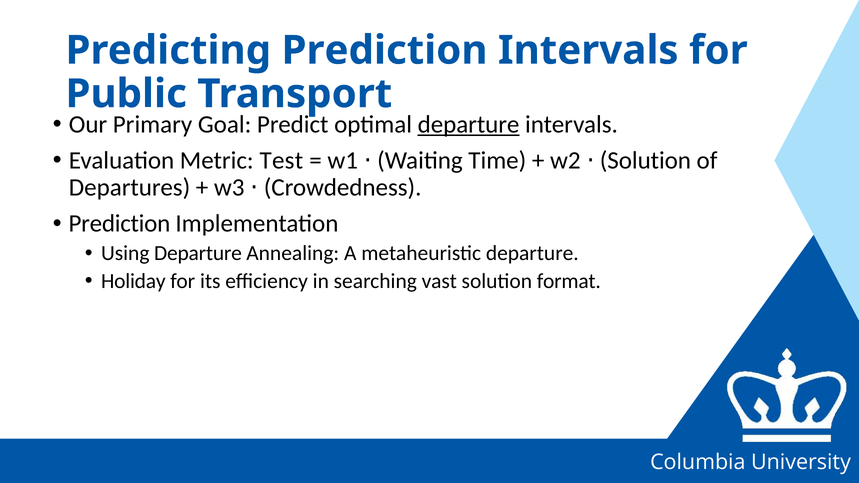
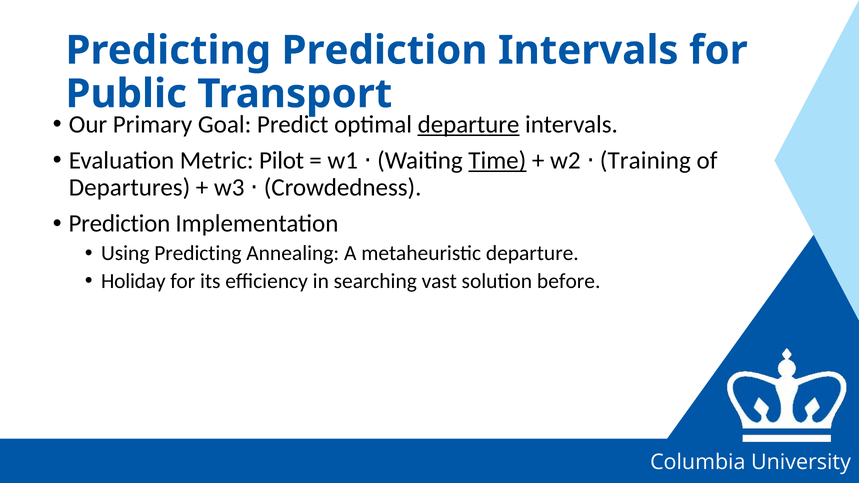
Test: Test -> Pilot
Time underline: none -> present
w2 Solution: Solution -> Training
Using Departure: Departure -> Predicting
format: format -> before
